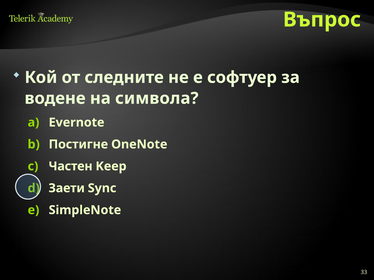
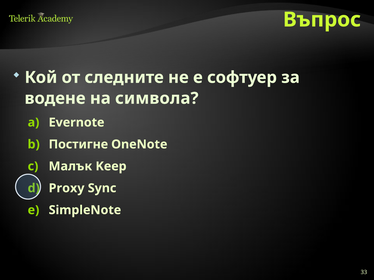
Частен: Частен -> Малък
Заети: Заети -> Proxy
